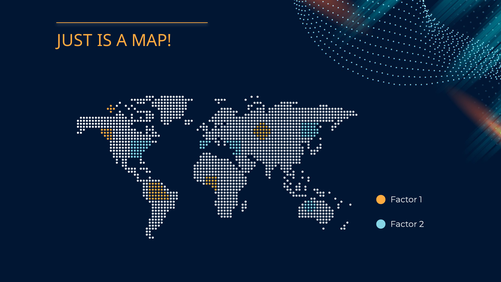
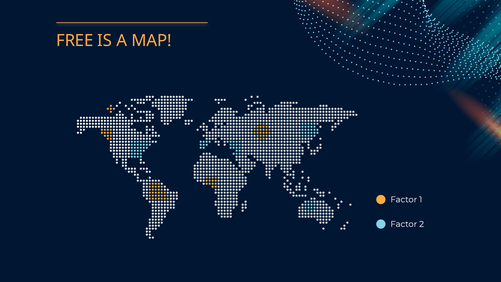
JUST: JUST -> FREE
